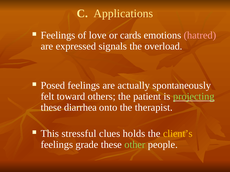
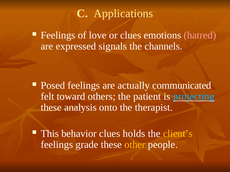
or cards: cards -> clues
overload: overload -> channels
spontaneously: spontaneously -> communicated
projecting colour: light green -> light blue
diarrhea: diarrhea -> analysis
stressful: stressful -> behavior
other colour: light green -> yellow
